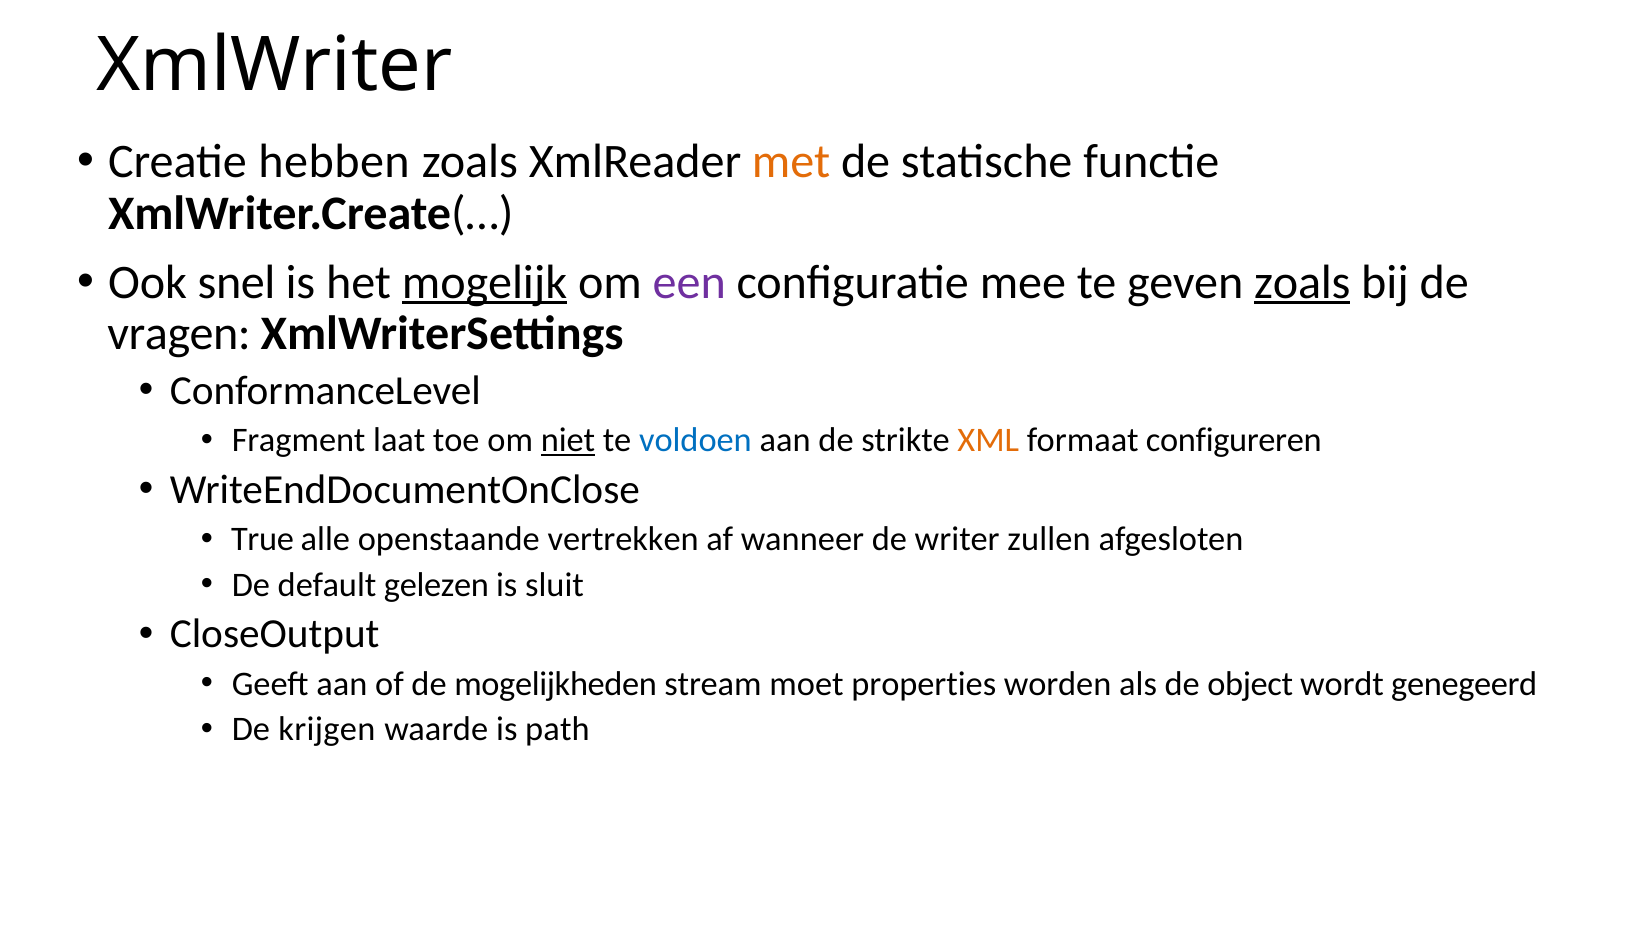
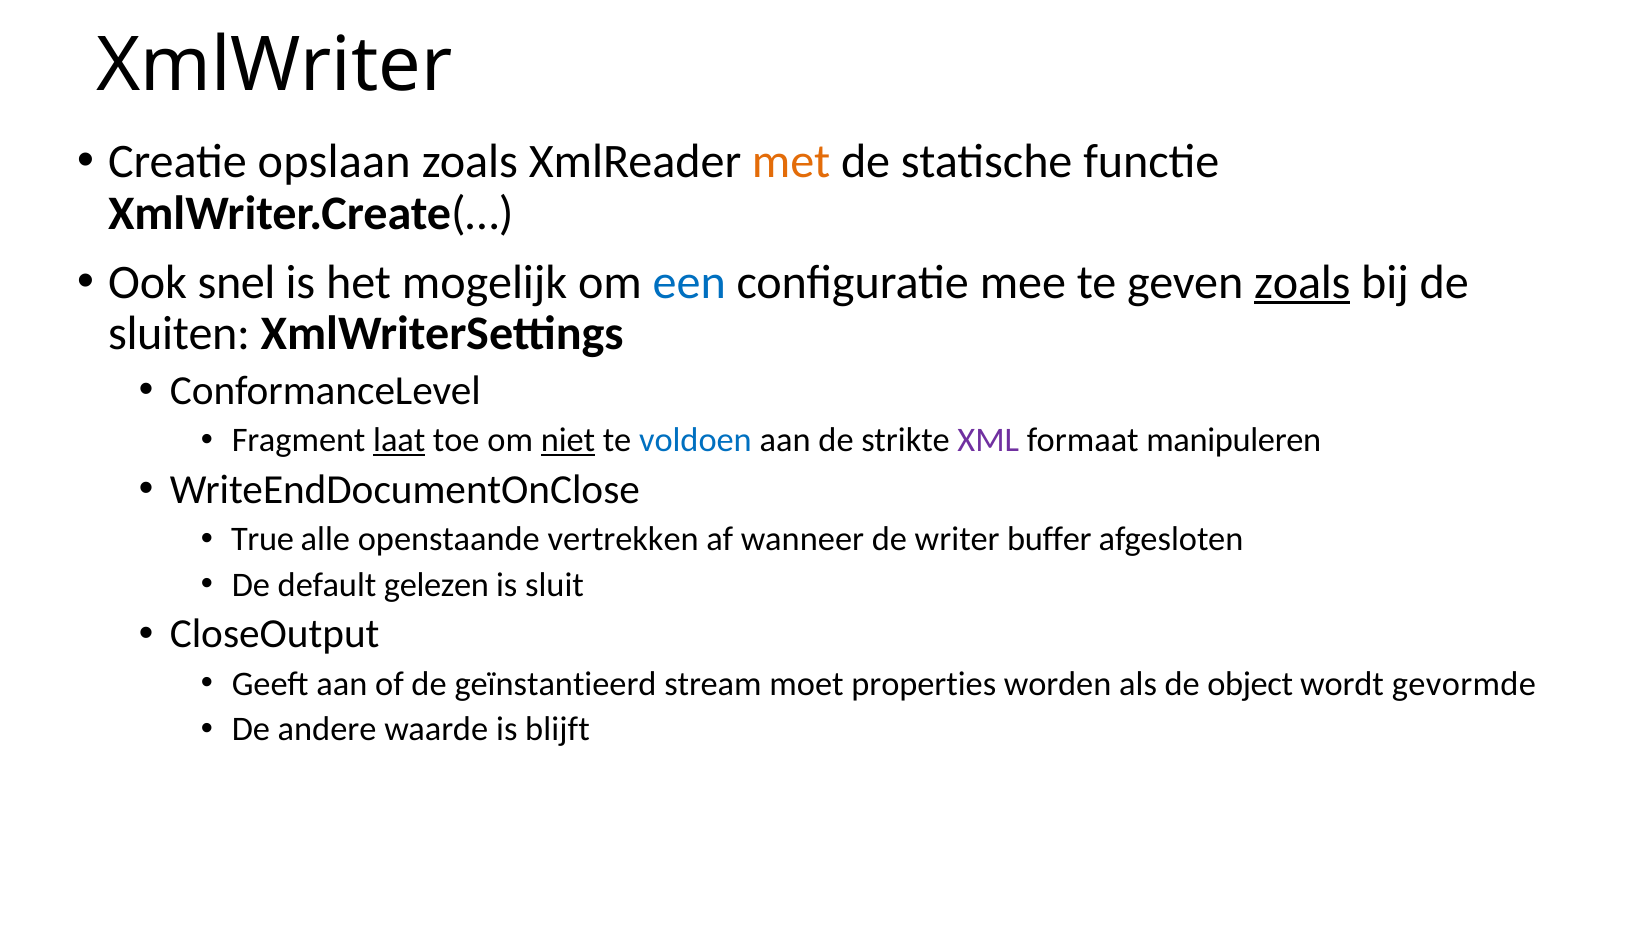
hebben: hebben -> opslaan
mogelijk underline: present -> none
een colour: purple -> blue
vragen: vragen -> sluiten
laat underline: none -> present
XML colour: orange -> purple
configureren: configureren -> manipuleren
zullen: zullen -> buffer
mogelijkheden: mogelijkheden -> geïnstantieerd
genegeerd: genegeerd -> gevormde
krijgen: krijgen -> andere
path: path -> blijft
